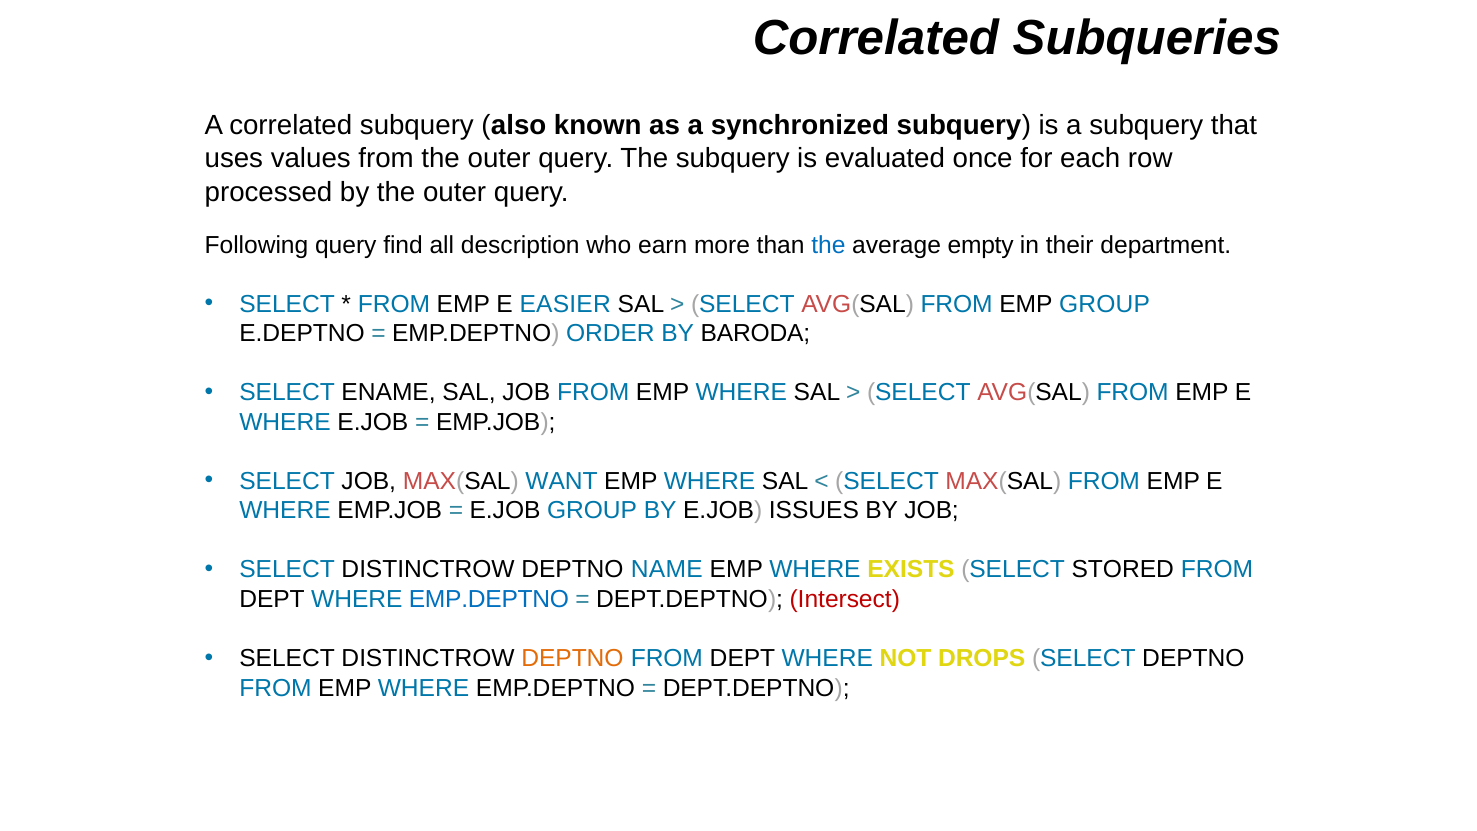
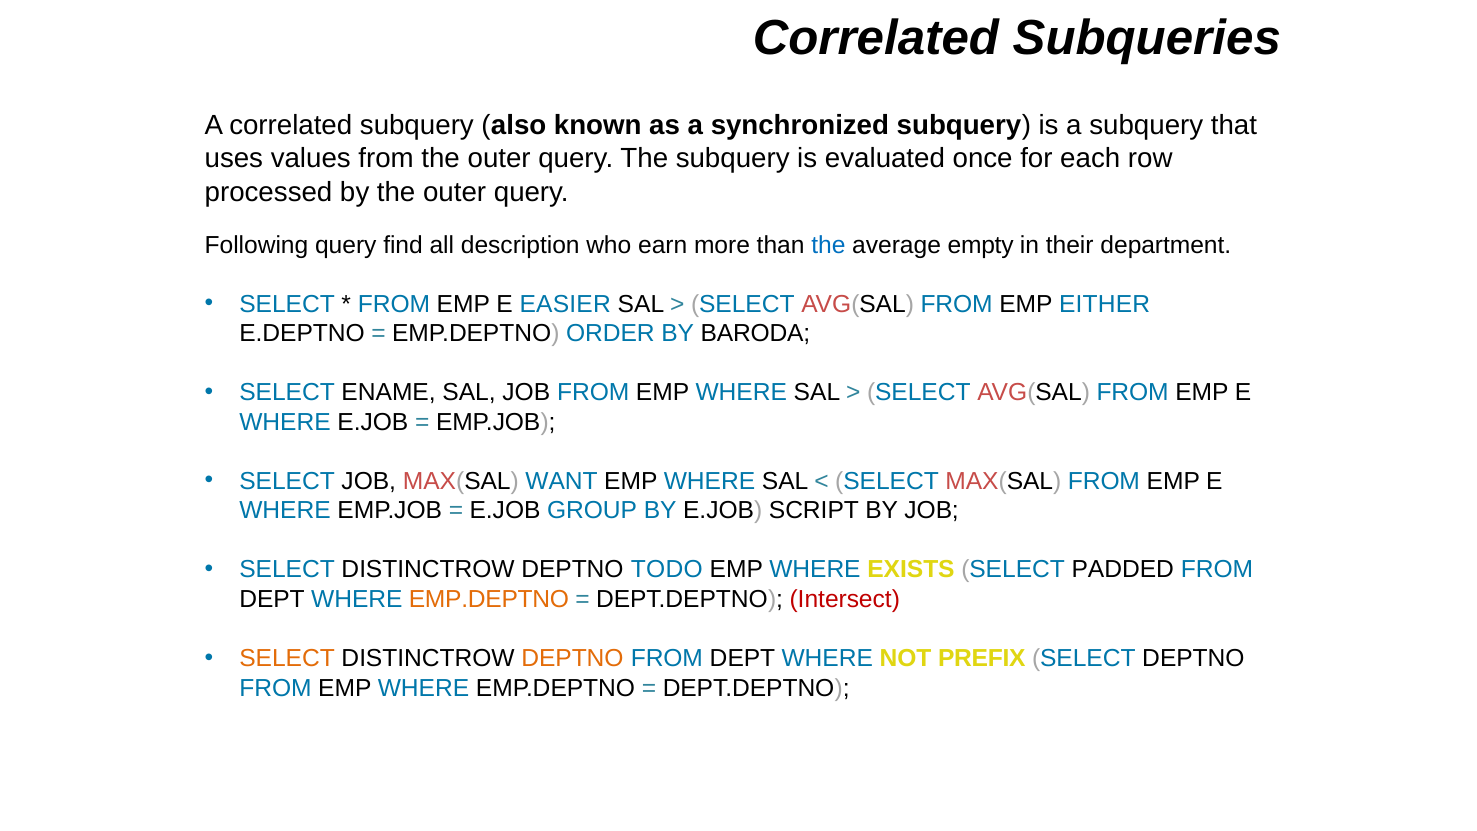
EMP GROUP: GROUP -> EITHER
ISSUES: ISSUES -> SCRIPT
NAME: NAME -> TODO
STORED: STORED -> PADDED
EMP.DEPTNO at (489, 599) colour: blue -> orange
SELECT at (287, 658) colour: black -> orange
DROPS: DROPS -> PREFIX
